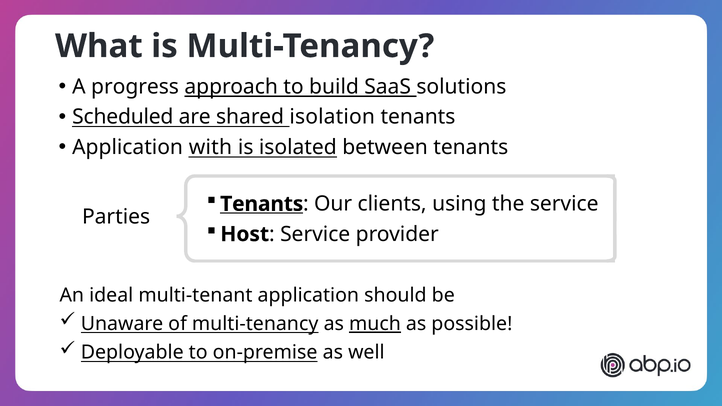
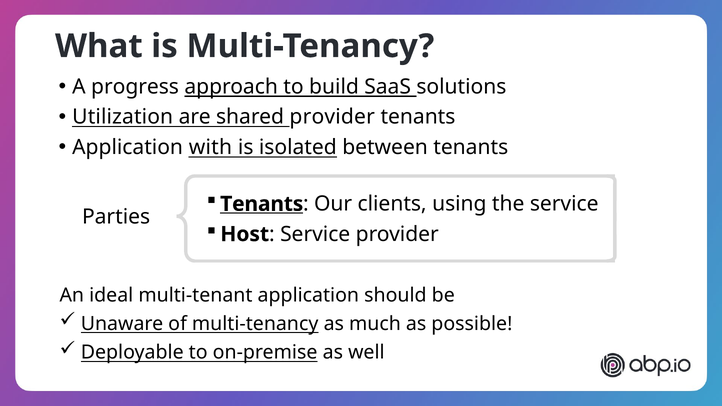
Scheduled: Scheduled -> Utilization
shared isolation: isolation -> provider
much underline: present -> none
